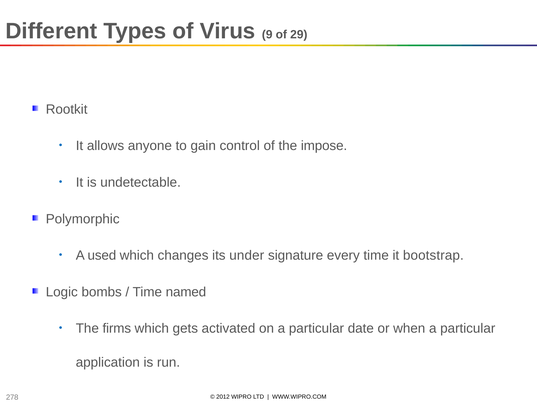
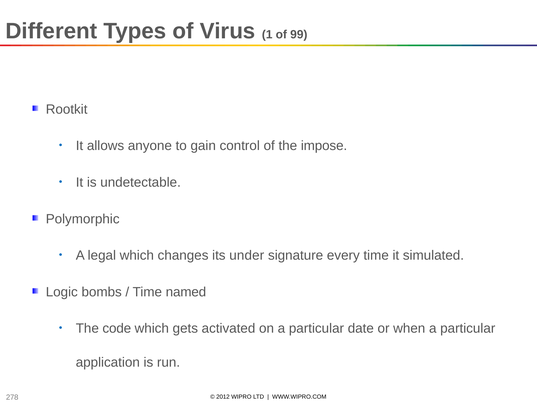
9: 9 -> 1
29: 29 -> 99
used: used -> legal
bootstrap: bootstrap -> simulated
firms: firms -> code
